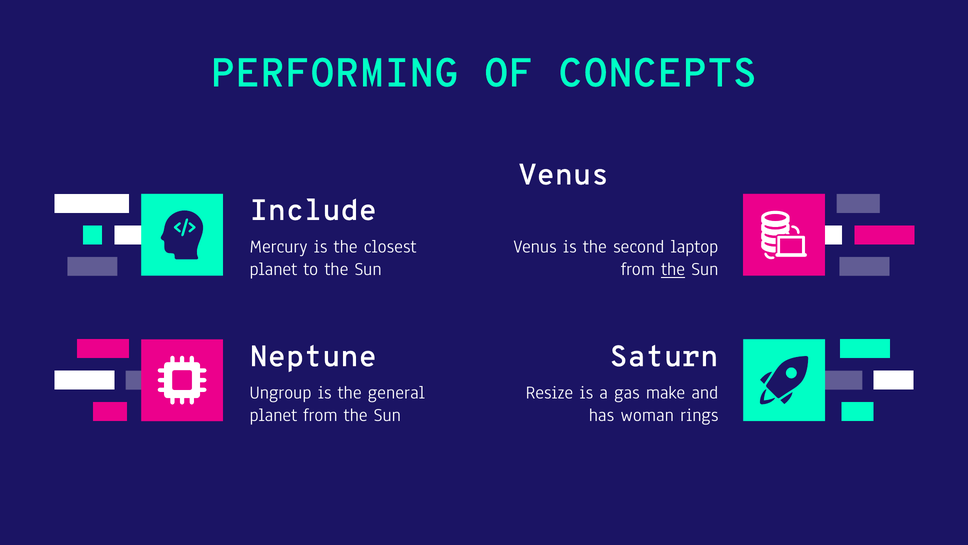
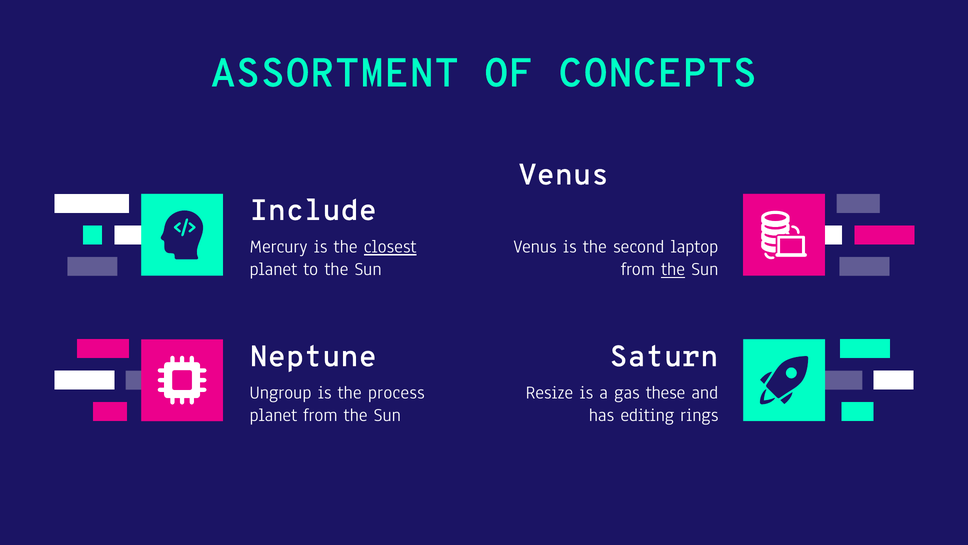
PERFORMING: PERFORMING -> ASSORTMENT
closest underline: none -> present
general: general -> process
make: make -> these
woman: woman -> editing
